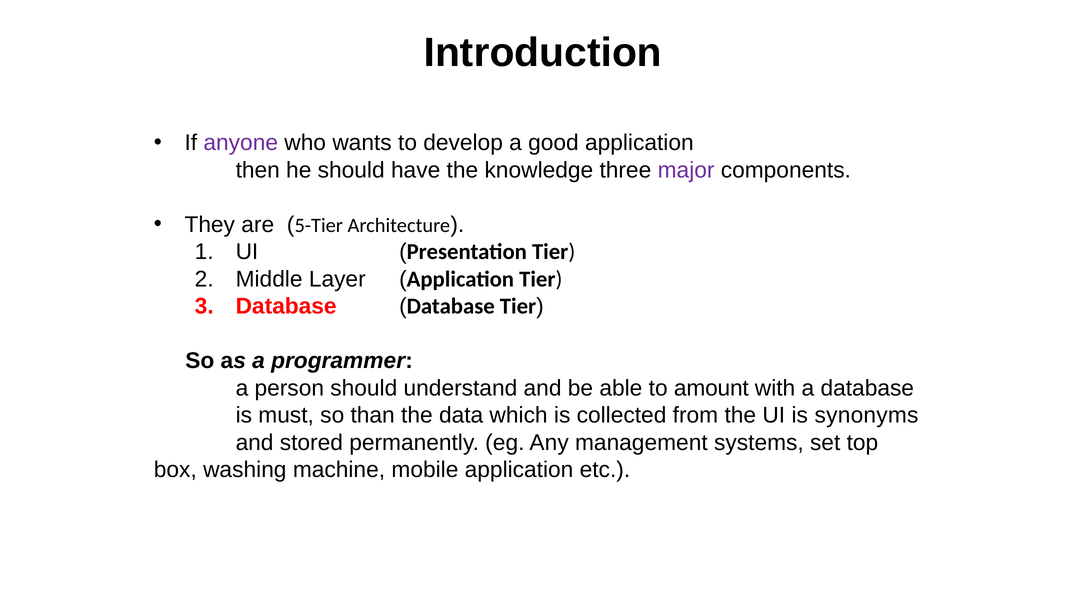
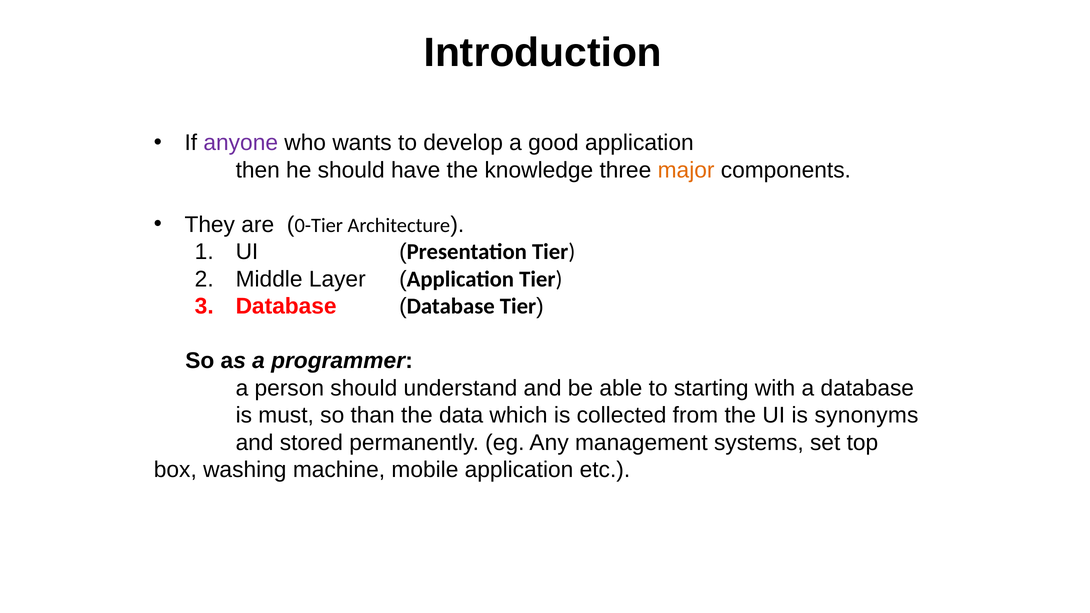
major colour: purple -> orange
5-Tier: 5-Tier -> 0-Tier
amount: amount -> starting
